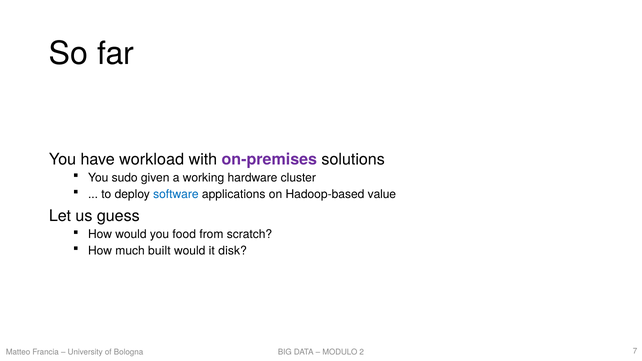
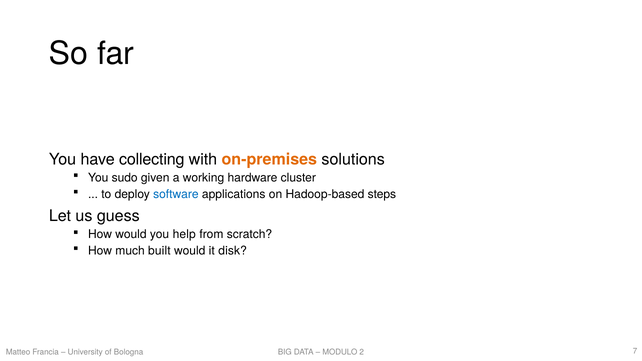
workload: workload -> collecting
on-premises colour: purple -> orange
value: value -> steps
food: food -> help
